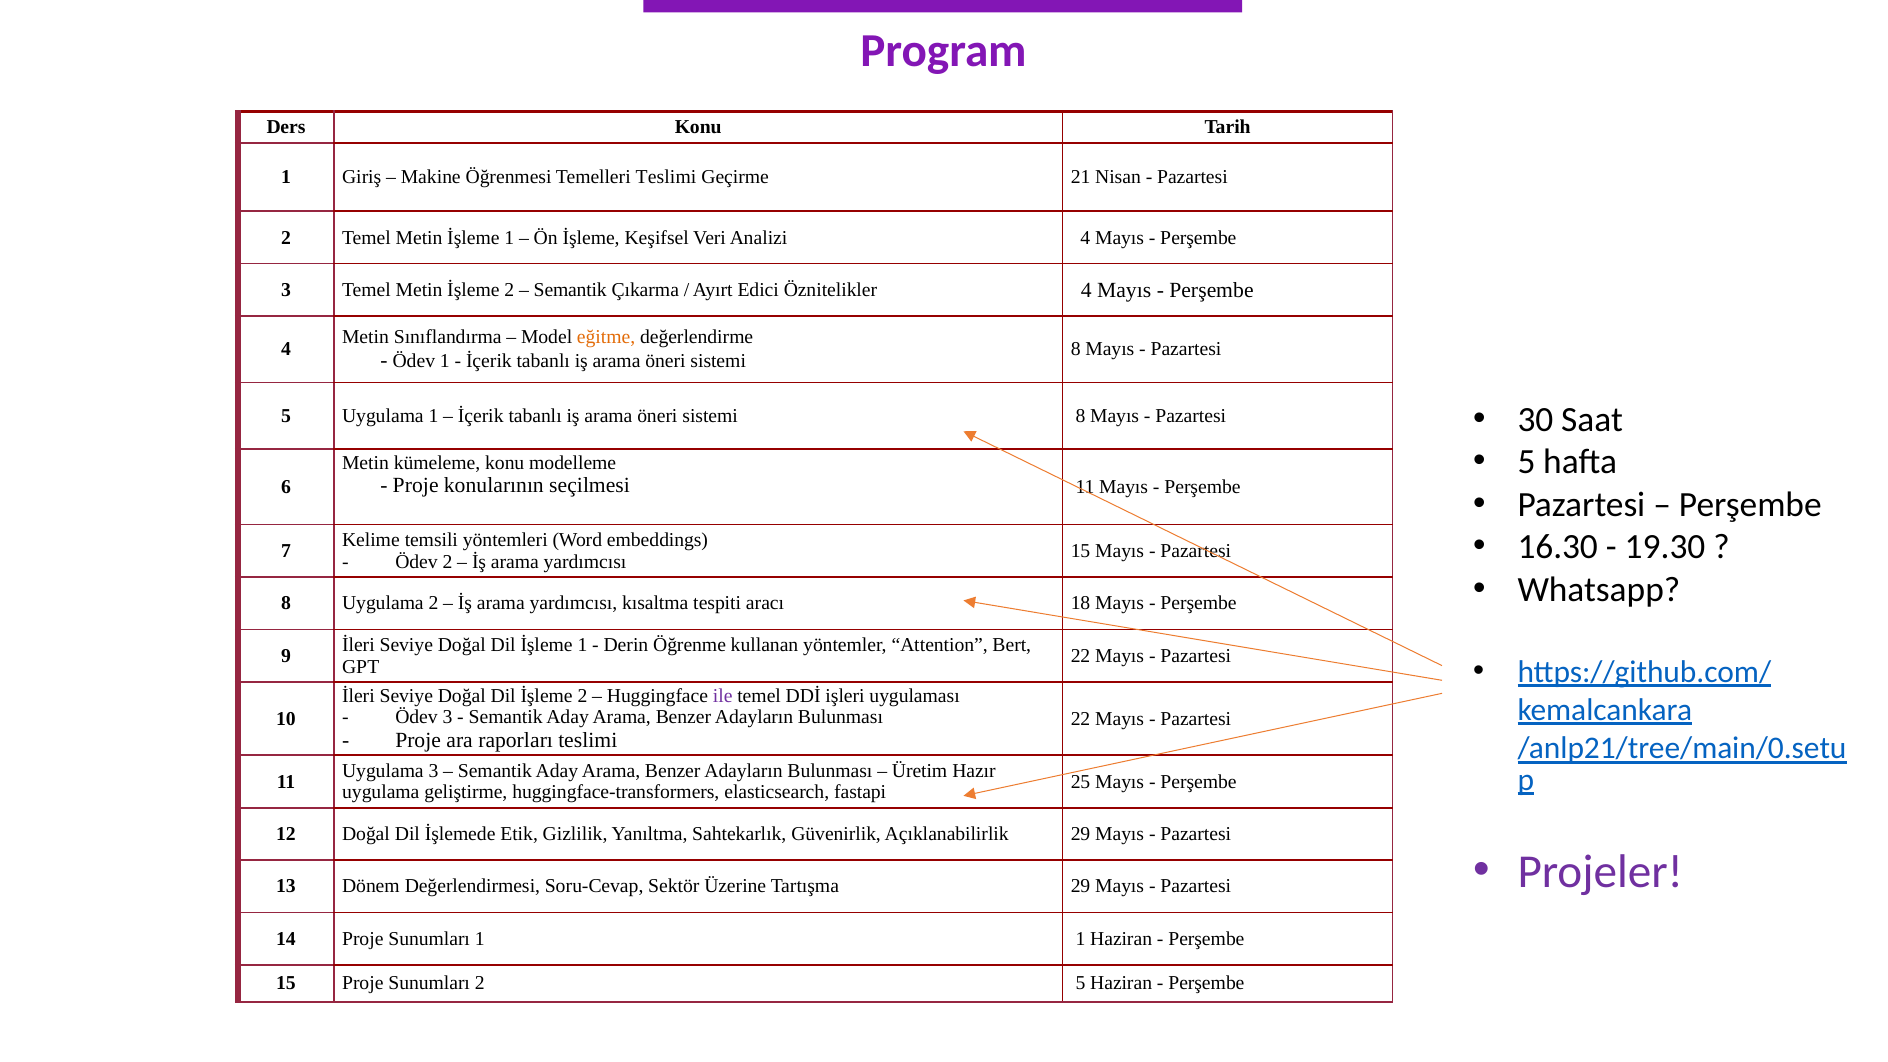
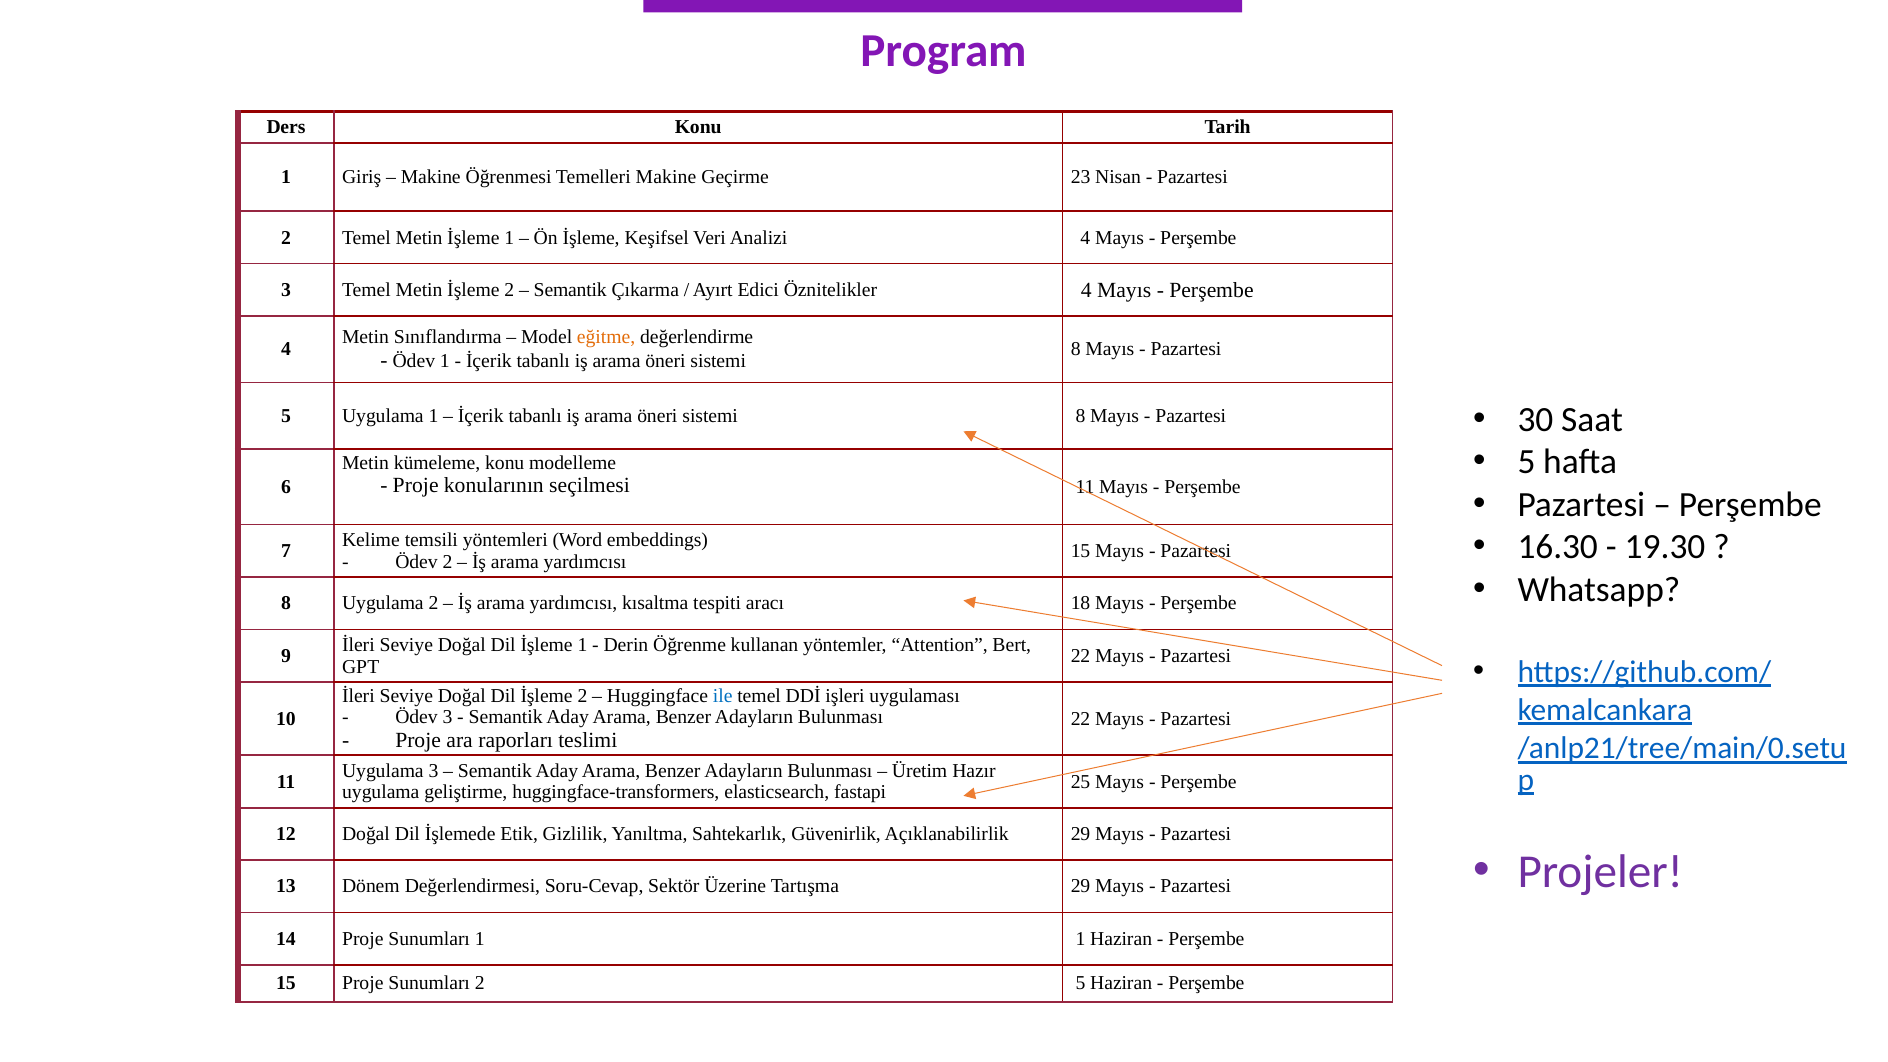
Temelleri Teslimi: Teslimi -> Makine
21: 21 -> 23
ile colour: purple -> blue
